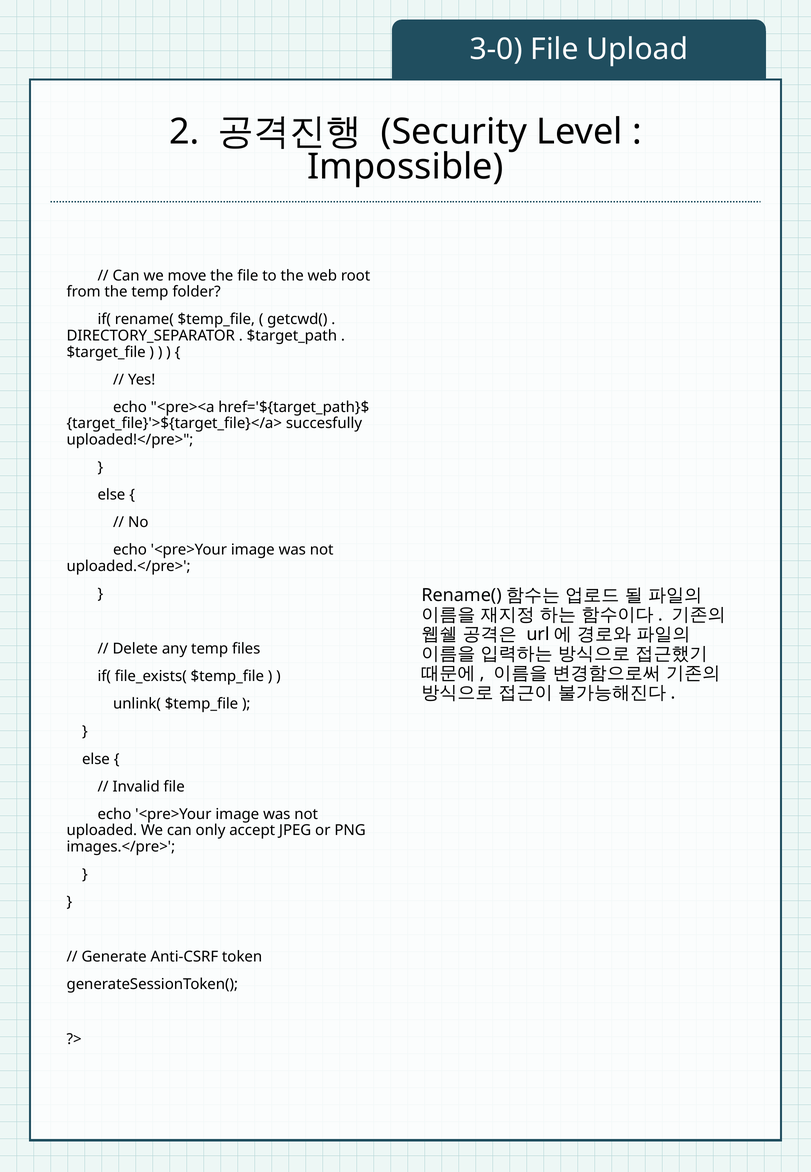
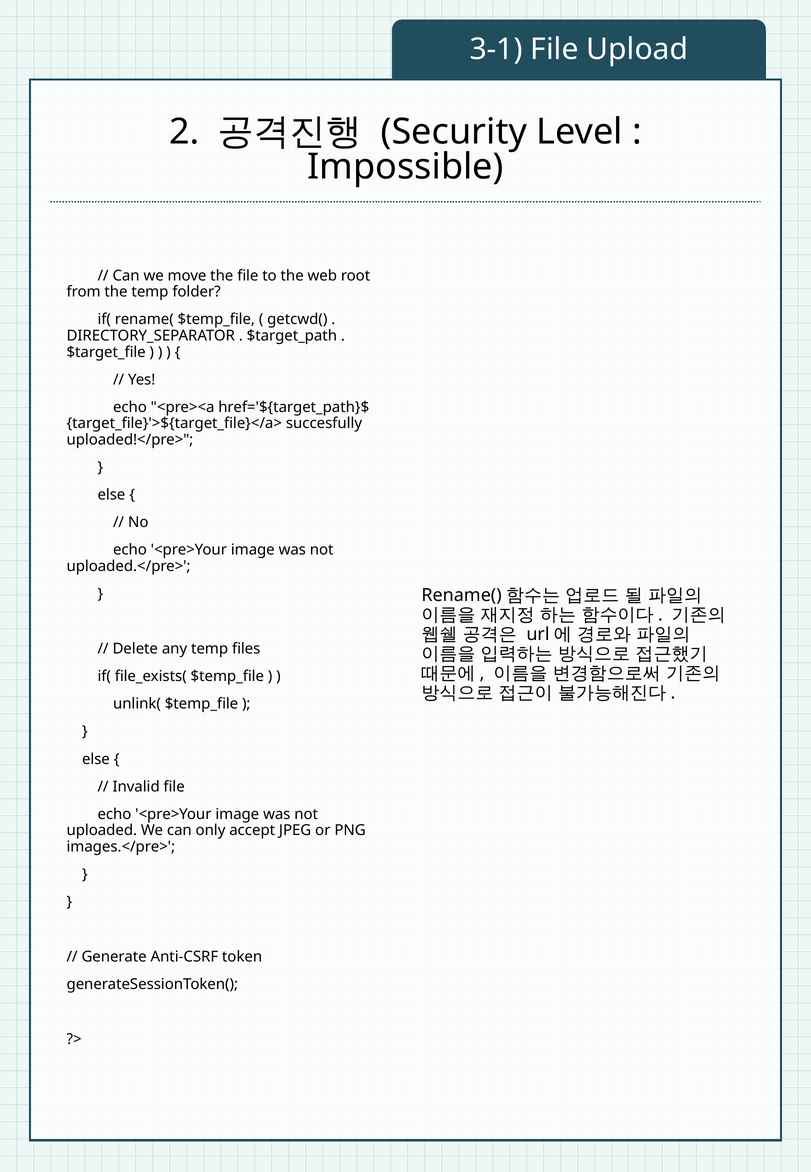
3-0: 3-0 -> 3-1
